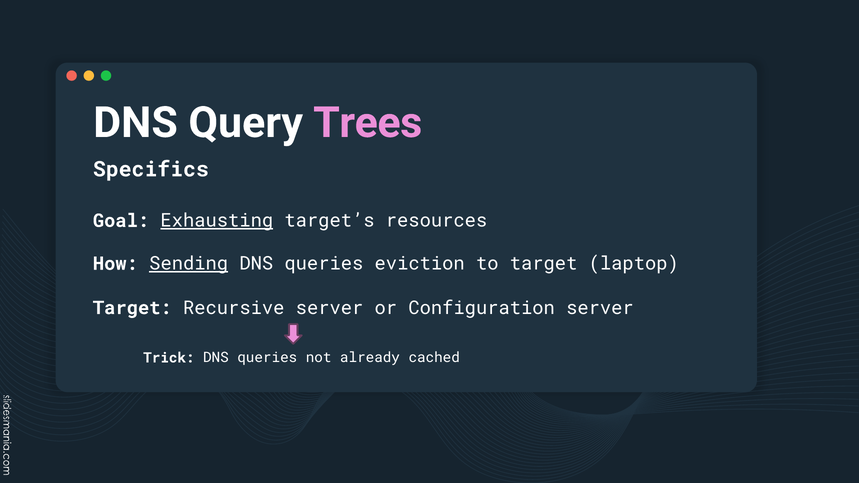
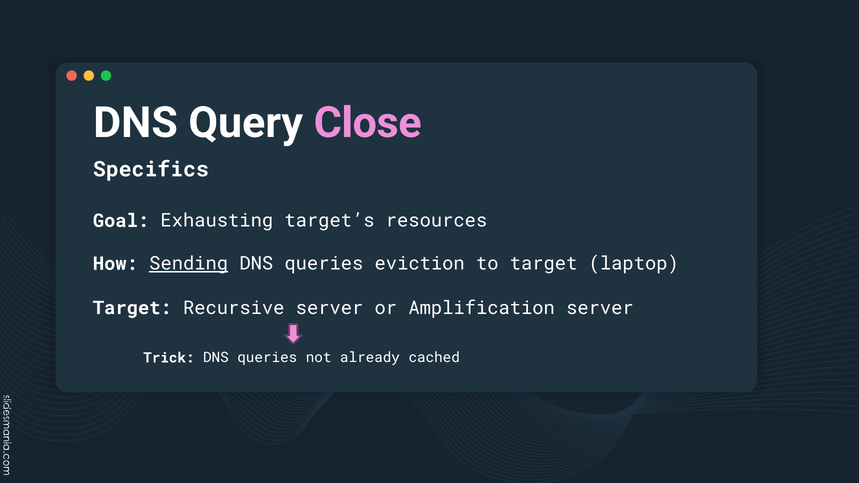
Trees: Trees -> Close
Exhausting underline: present -> none
Configuration: Configuration -> Amplification
